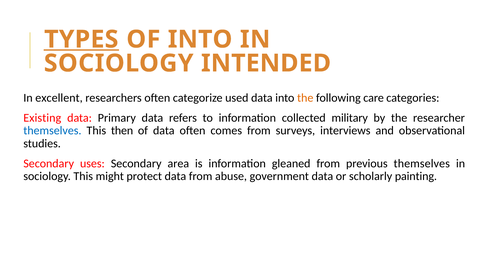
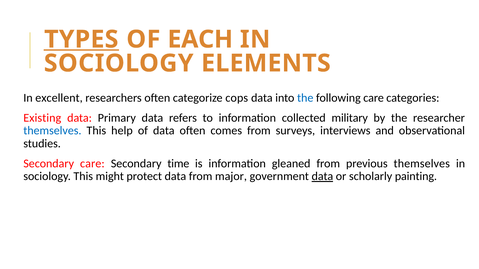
OF INTO: INTO -> EACH
INTENDED: INTENDED -> ELEMENTS
used: used -> cops
the at (305, 98) colour: orange -> blue
then: then -> help
Secondary uses: uses -> care
area: area -> time
abuse: abuse -> major
data at (322, 177) underline: none -> present
